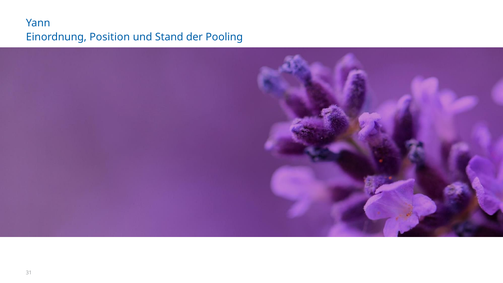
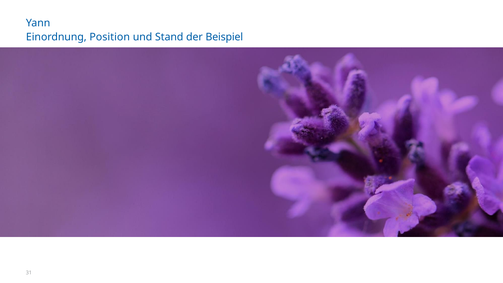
Pooling: Pooling -> Beispiel
